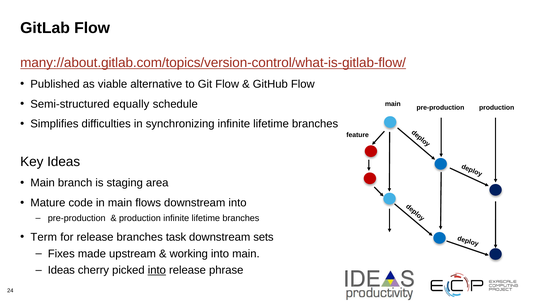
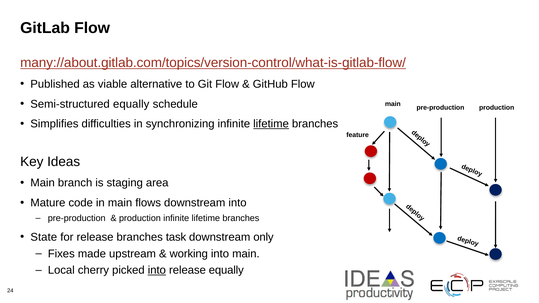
lifetime at (271, 124) underline: none -> present
Term: Term -> State
sets: sets -> only
Ideas at (61, 271): Ideas -> Local
release phrase: phrase -> equally
